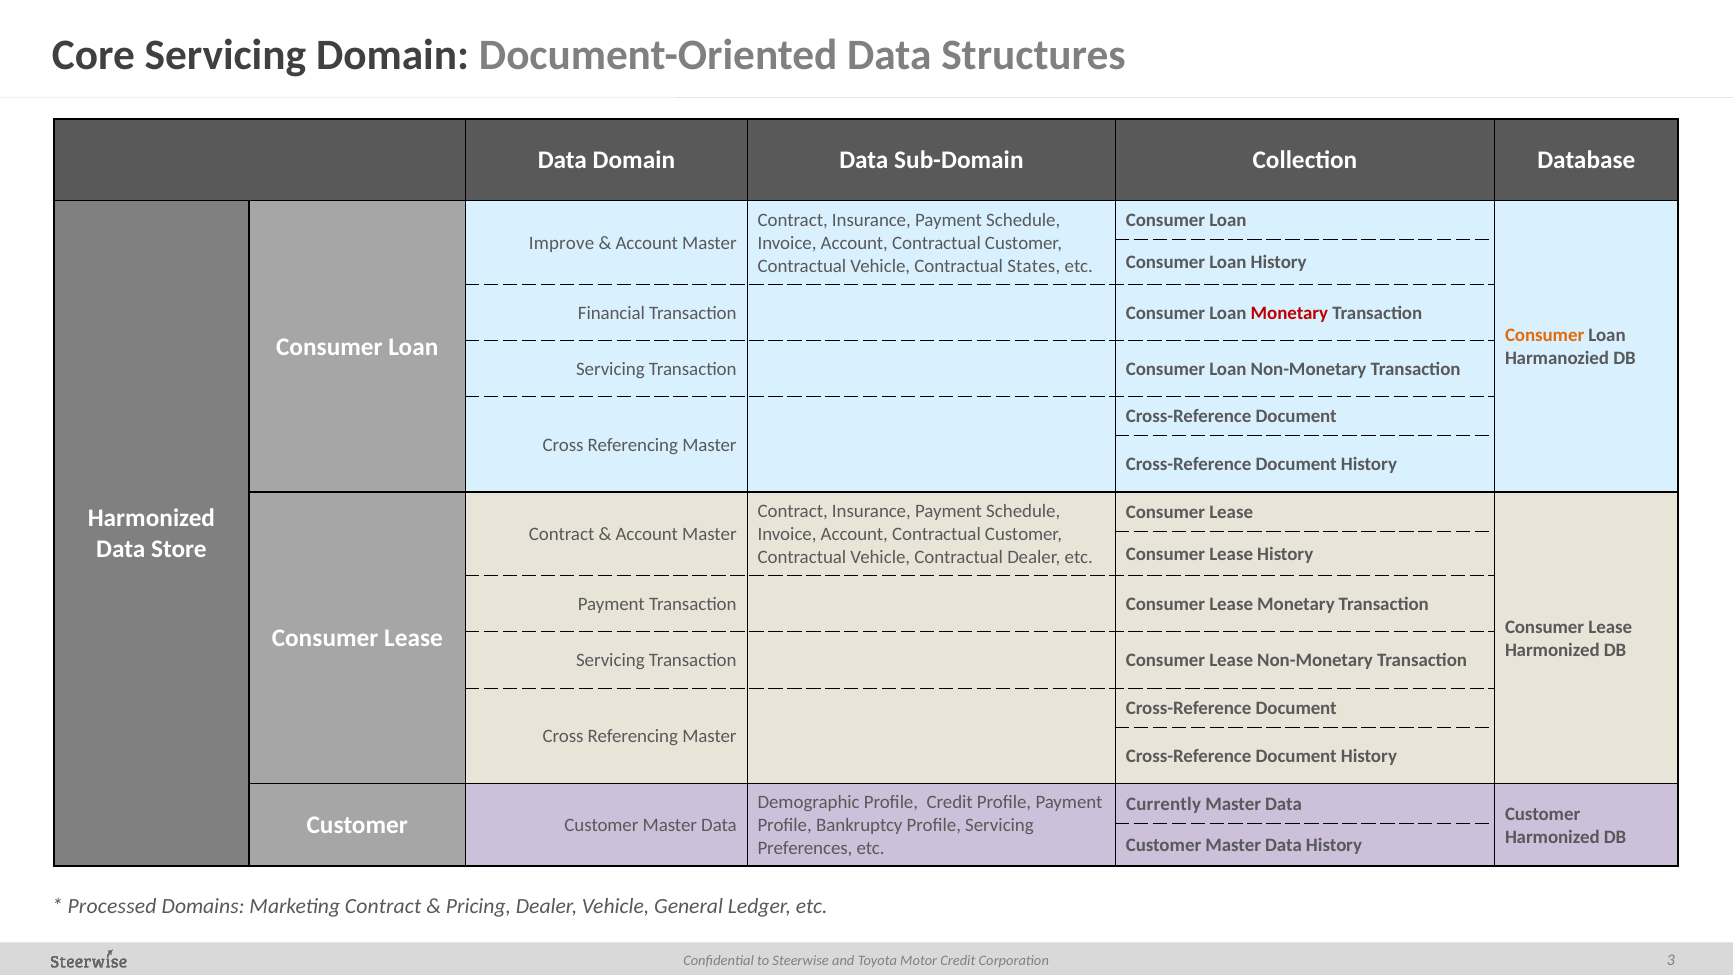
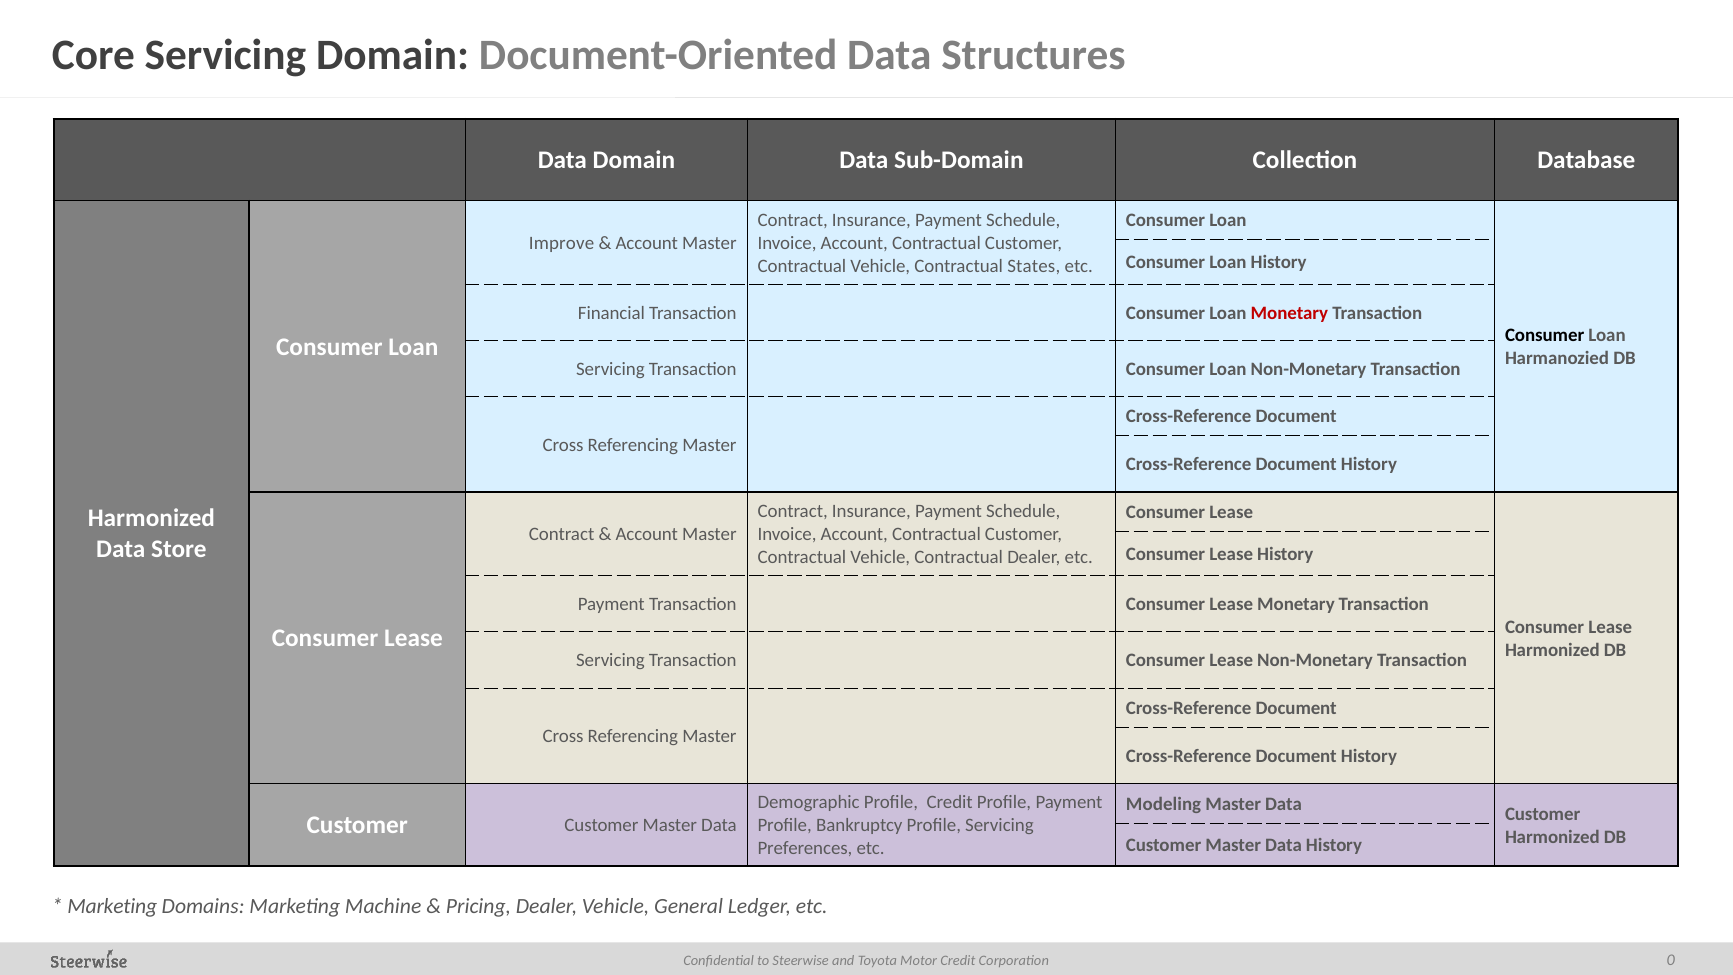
Consumer at (1545, 335) colour: orange -> black
Currently: Currently -> Modeling
Processed at (112, 906): Processed -> Marketing
Marketing Contract: Contract -> Machine
3: 3 -> 0
